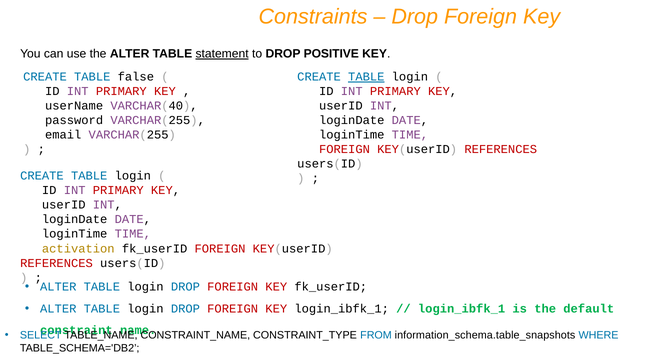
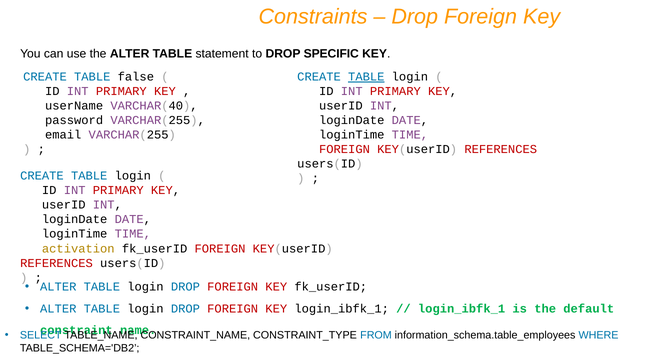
statement underline: present -> none
POSITIVE: POSITIVE -> SPECIFIC
information_schema.table_snapshots: information_schema.table_snapshots -> information_schema.table_employees
